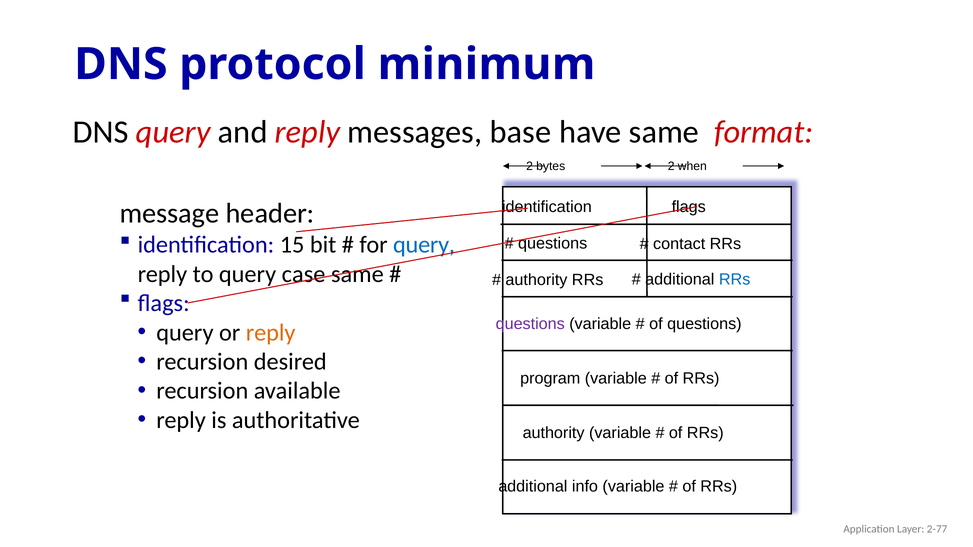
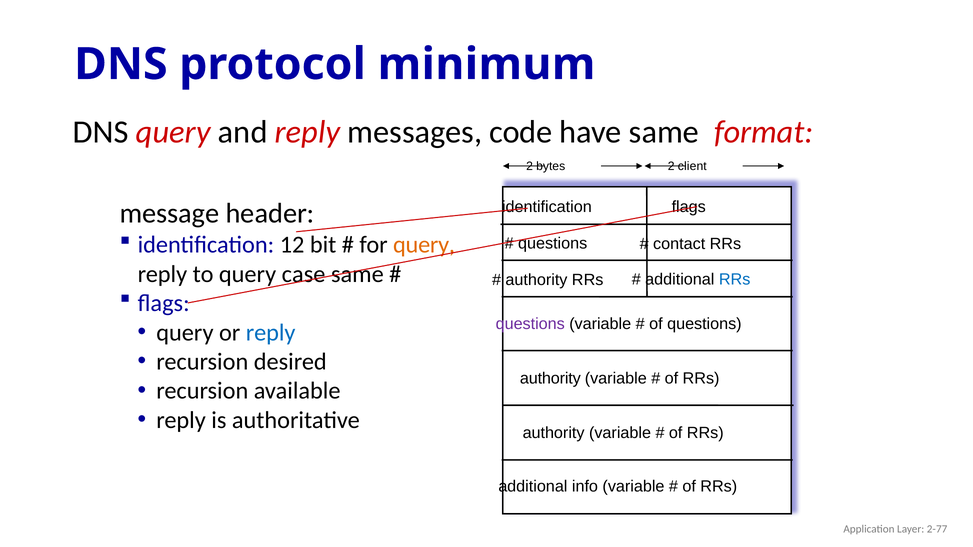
base: base -> code
when: when -> client
15: 15 -> 12
query at (424, 245) colour: blue -> orange
reply at (271, 333) colour: orange -> blue
program at (550, 379): program -> authority
